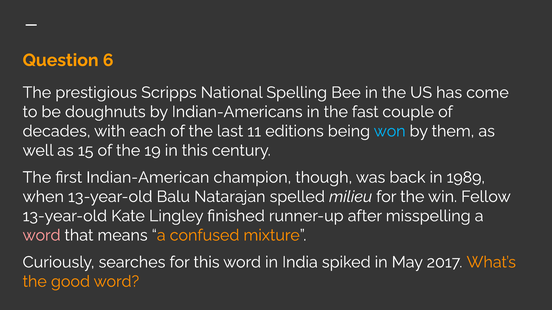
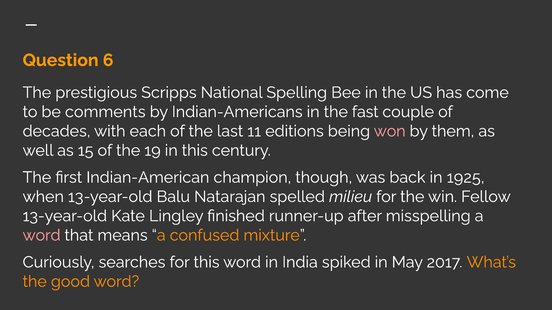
doughnuts: doughnuts -> comments
won colour: light blue -> pink
1989: 1989 -> 1925
